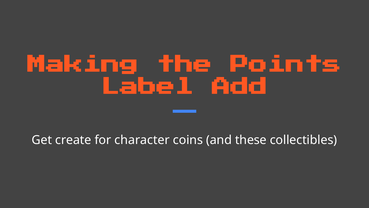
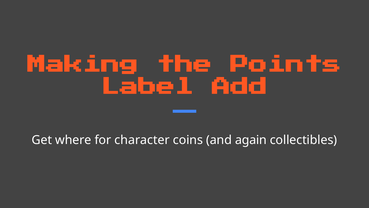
create: create -> where
these: these -> again
